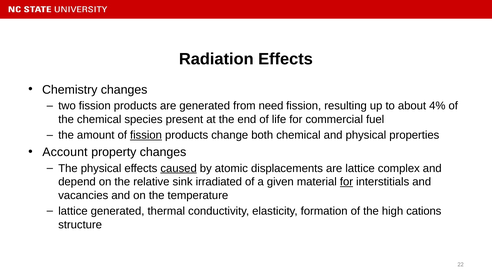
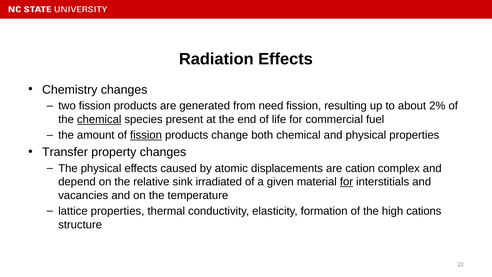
4%: 4% -> 2%
chemical at (99, 119) underline: none -> present
Account: Account -> Transfer
caused underline: present -> none
are lattice: lattice -> cation
lattice generated: generated -> properties
